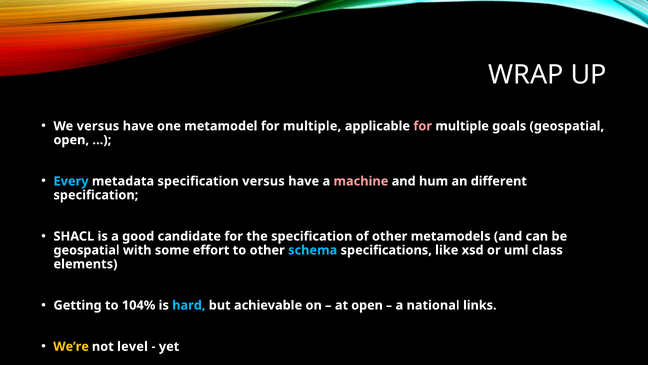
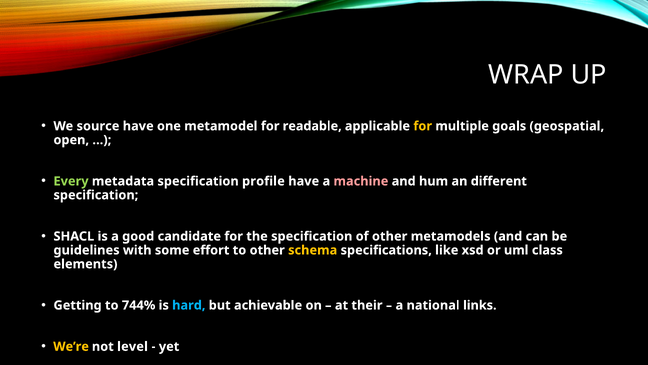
We versus: versus -> source
metamodel for multiple: multiple -> readable
for at (423, 126) colour: pink -> yellow
Every colour: light blue -> light green
specification versus: versus -> profile
geospatial at (87, 250): geospatial -> guidelines
schema colour: light blue -> yellow
104%: 104% -> 744%
at open: open -> their
